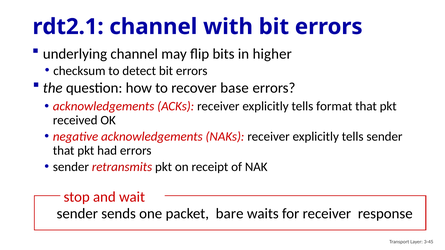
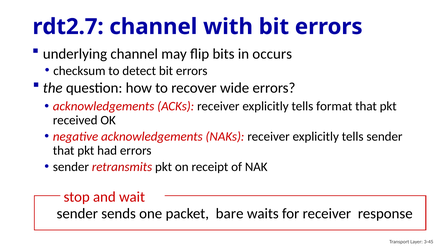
rdt2.1: rdt2.1 -> rdt2.7
higher: higher -> occurs
base: base -> wide
